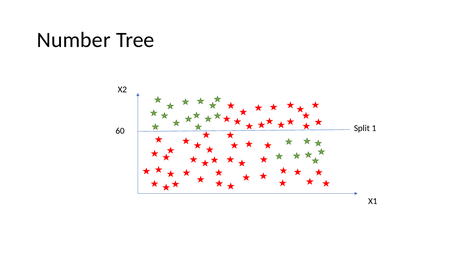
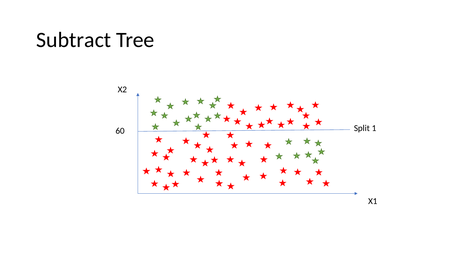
Number: Number -> Subtract
